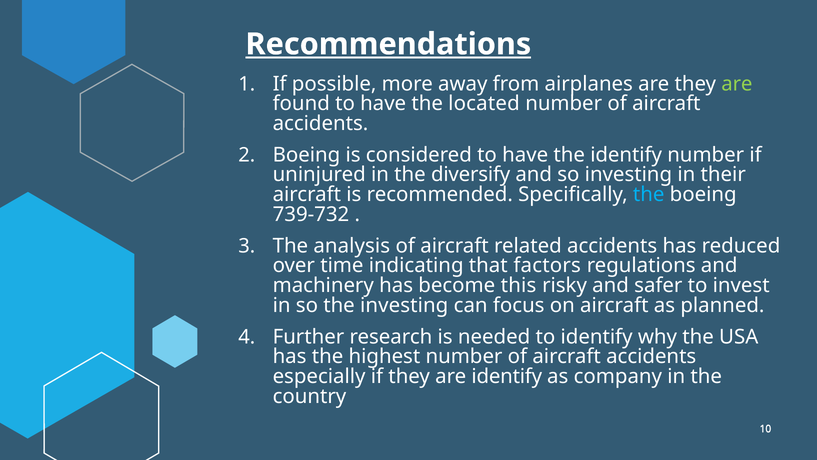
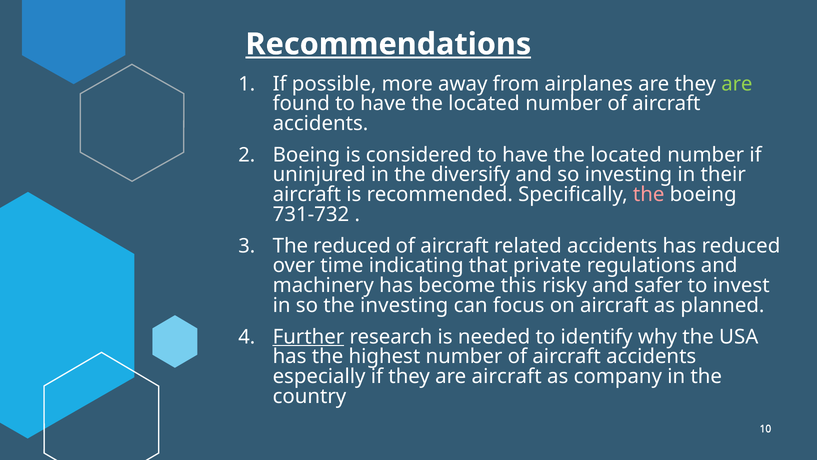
identify at (626, 155): identify -> located
the at (649, 194) colour: light blue -> pink
739-732: 739-732 -> 731-732
The analysis: analysis -> reduced
factors: factors -> private
Further underline: none -> present
are identify: identify -> aircraft
